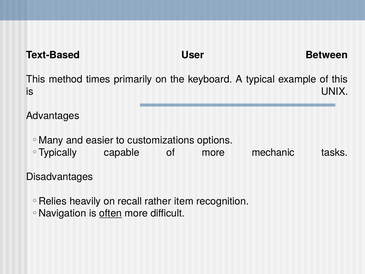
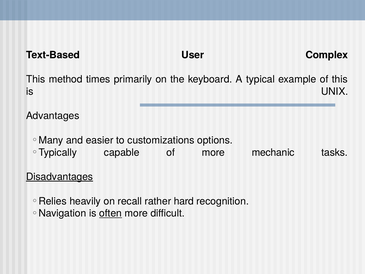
Between: Between -> Complex
Disadvantages underline: none -> present
item: item -> hard
